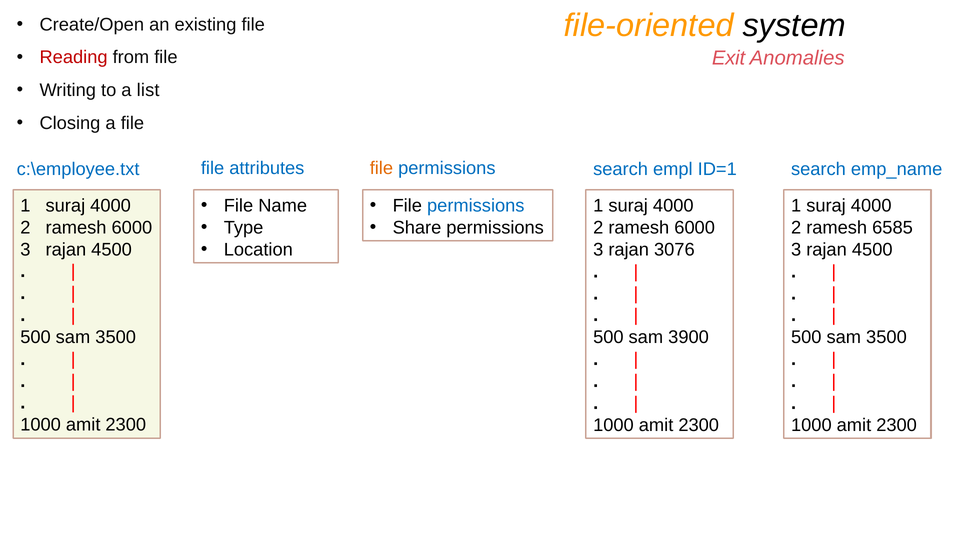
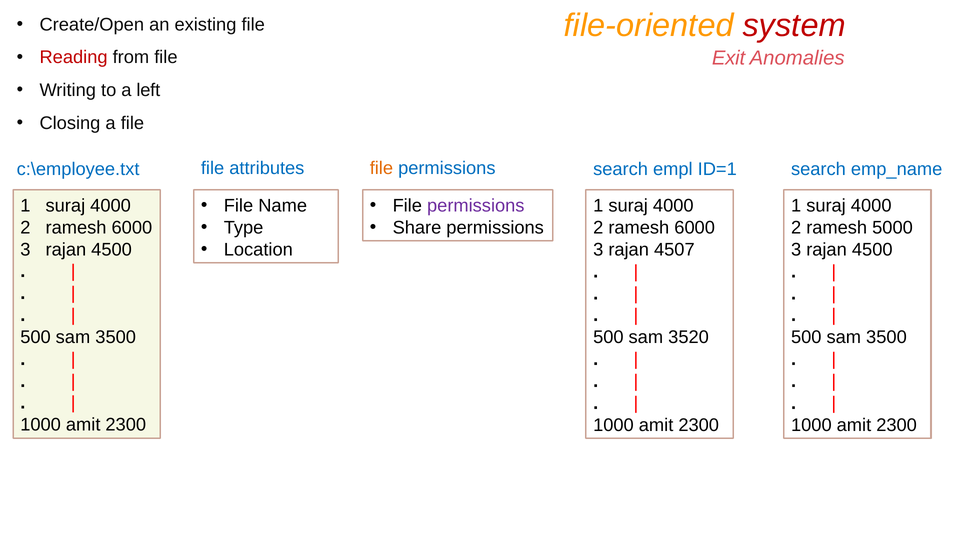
system colour: black -> red
list: list -> left
permissions at (476, 206) colour: blue -> purple
6585: 6585 -> 5000
3076: 3076 -> 4507
3900: 3900 -> 3520
